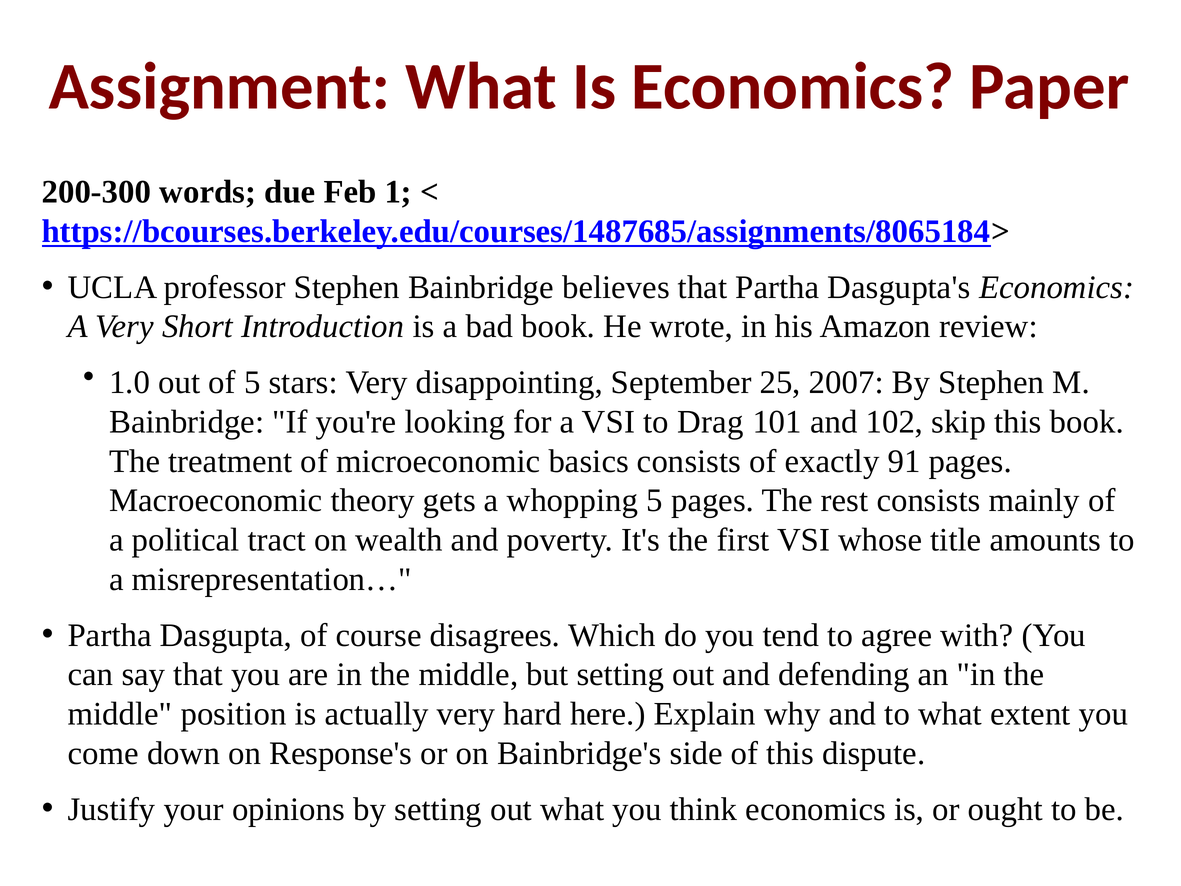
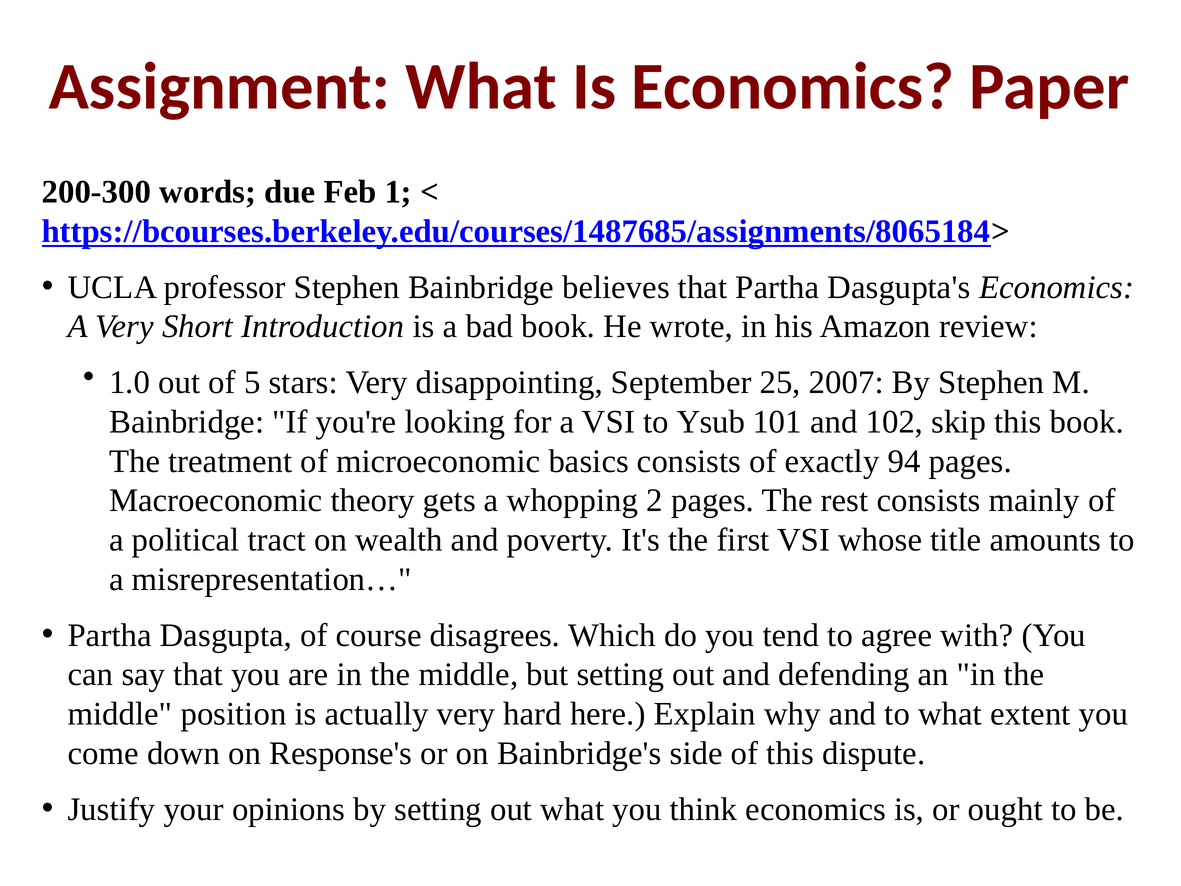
Drag: Drag -> Ysub
91: 91 -> 94
whopping 5: 5 -> 2
